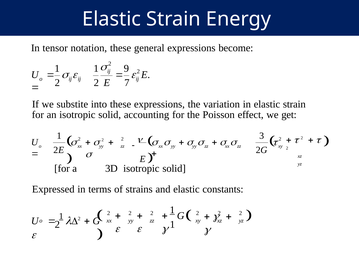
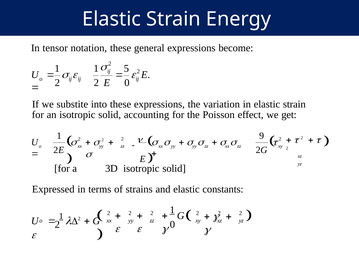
9: 9 -> 5
E 7: 7 -> 0
3: 3 -> 9
2 1: 1 -> 0
